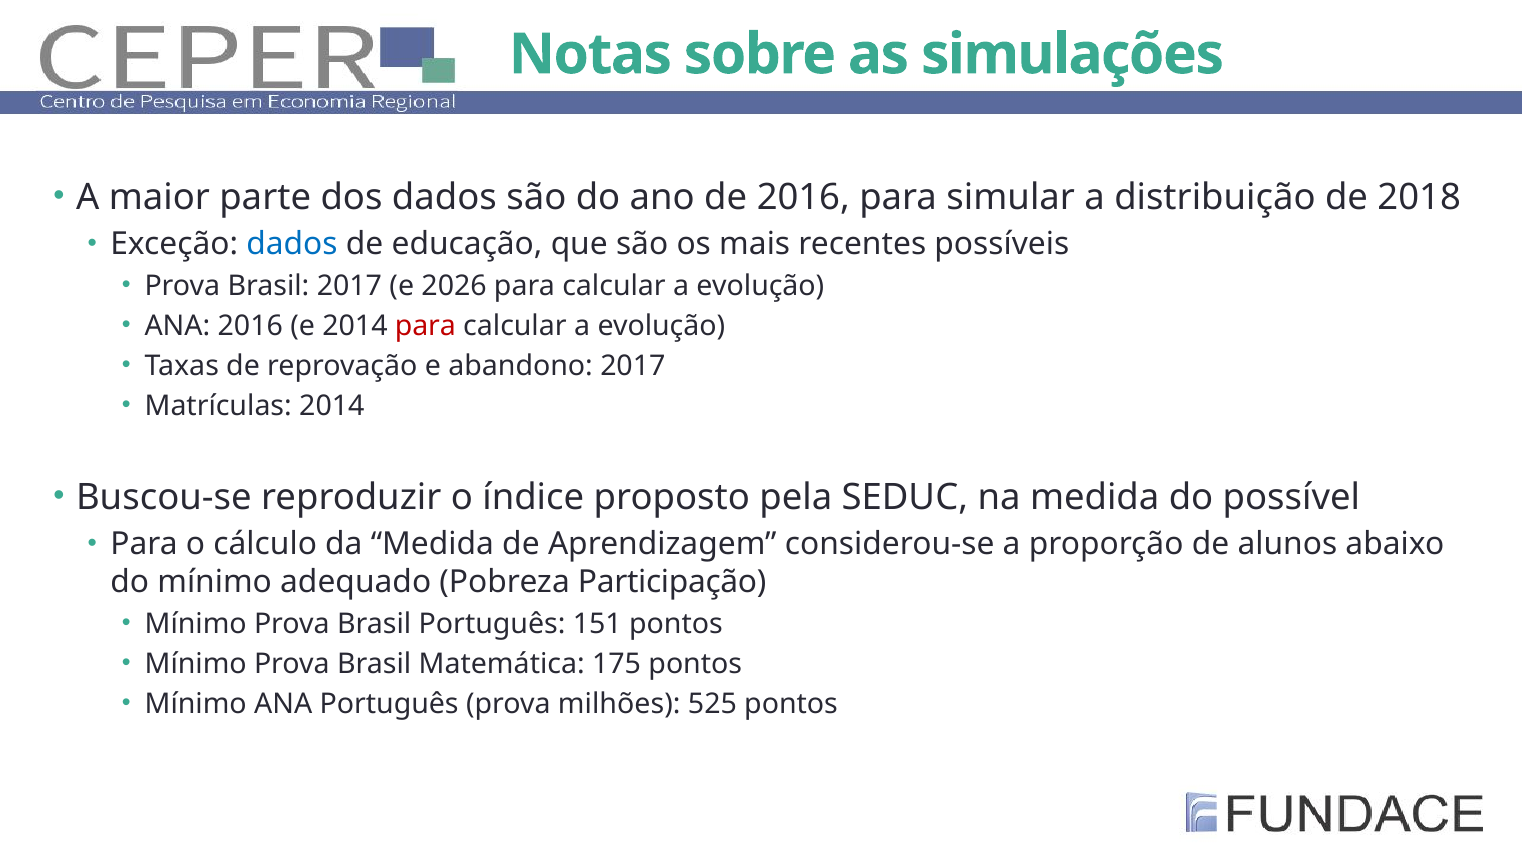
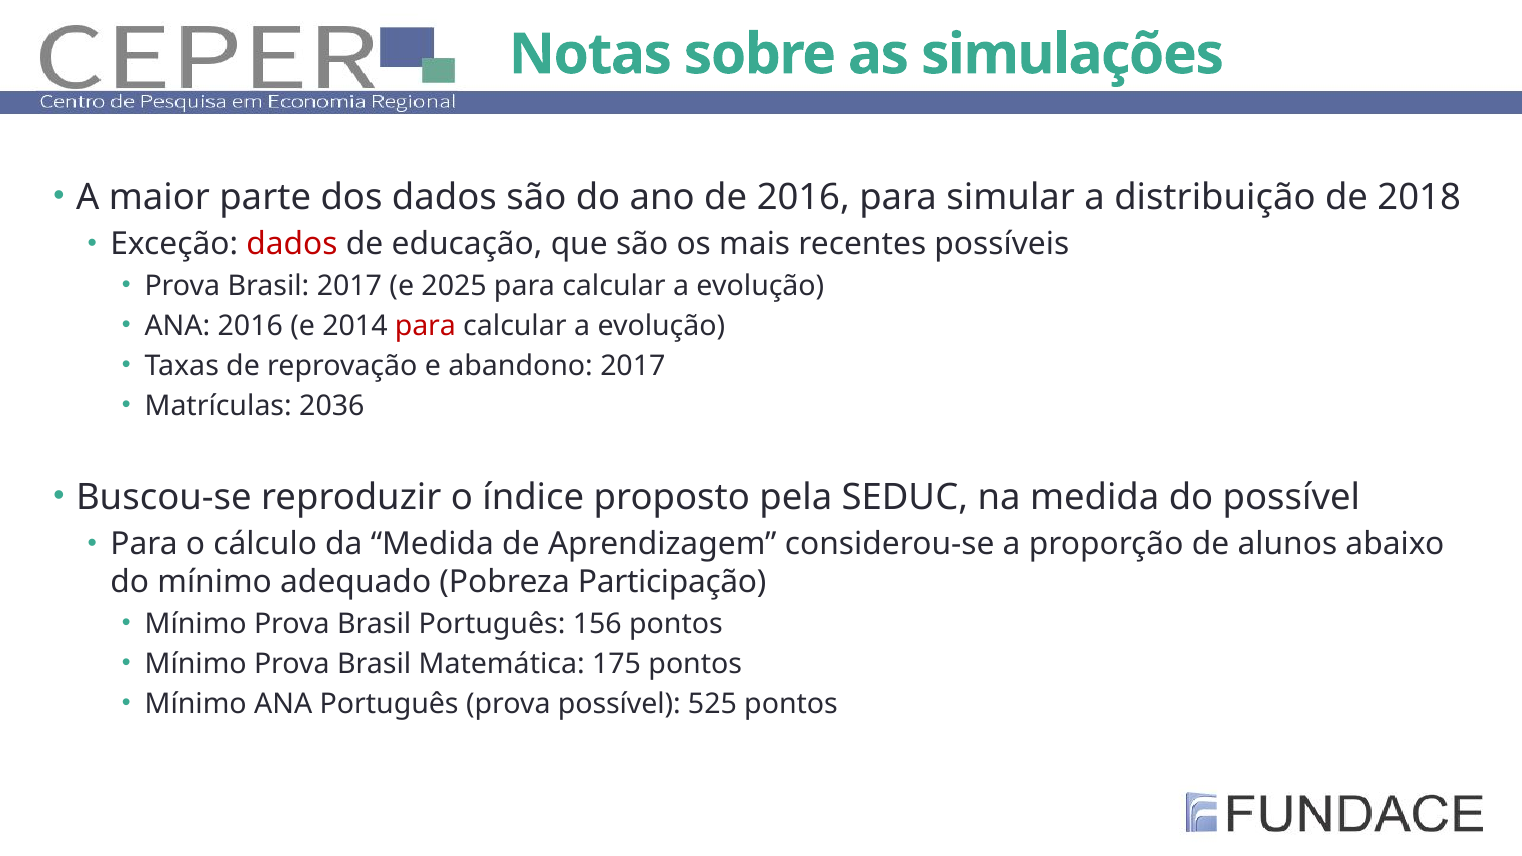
dados at (292, 244) colour: blue -> red
2026: 2026 -> 2025
Matrículas 2014: 2014 -> 2036
151: 151 -> 156
prova milhões: milhões -> possível
